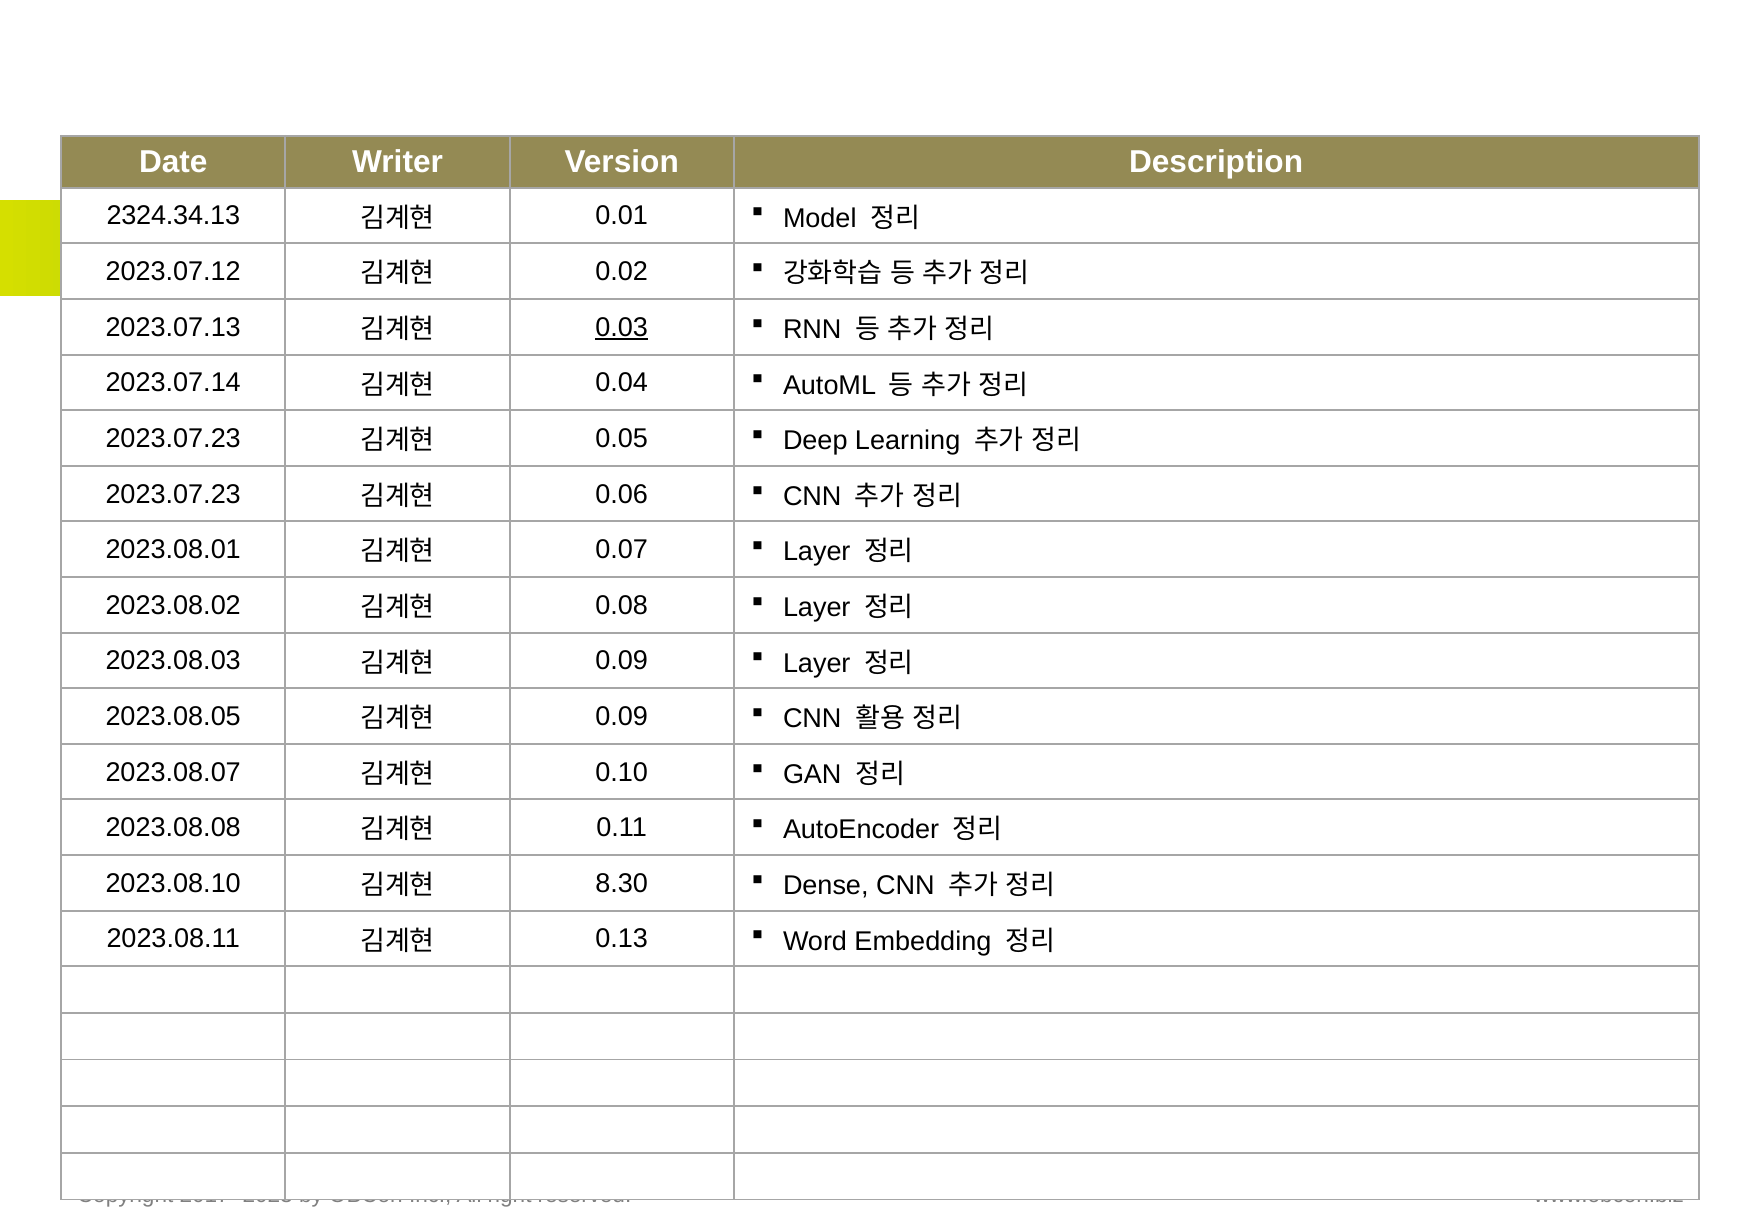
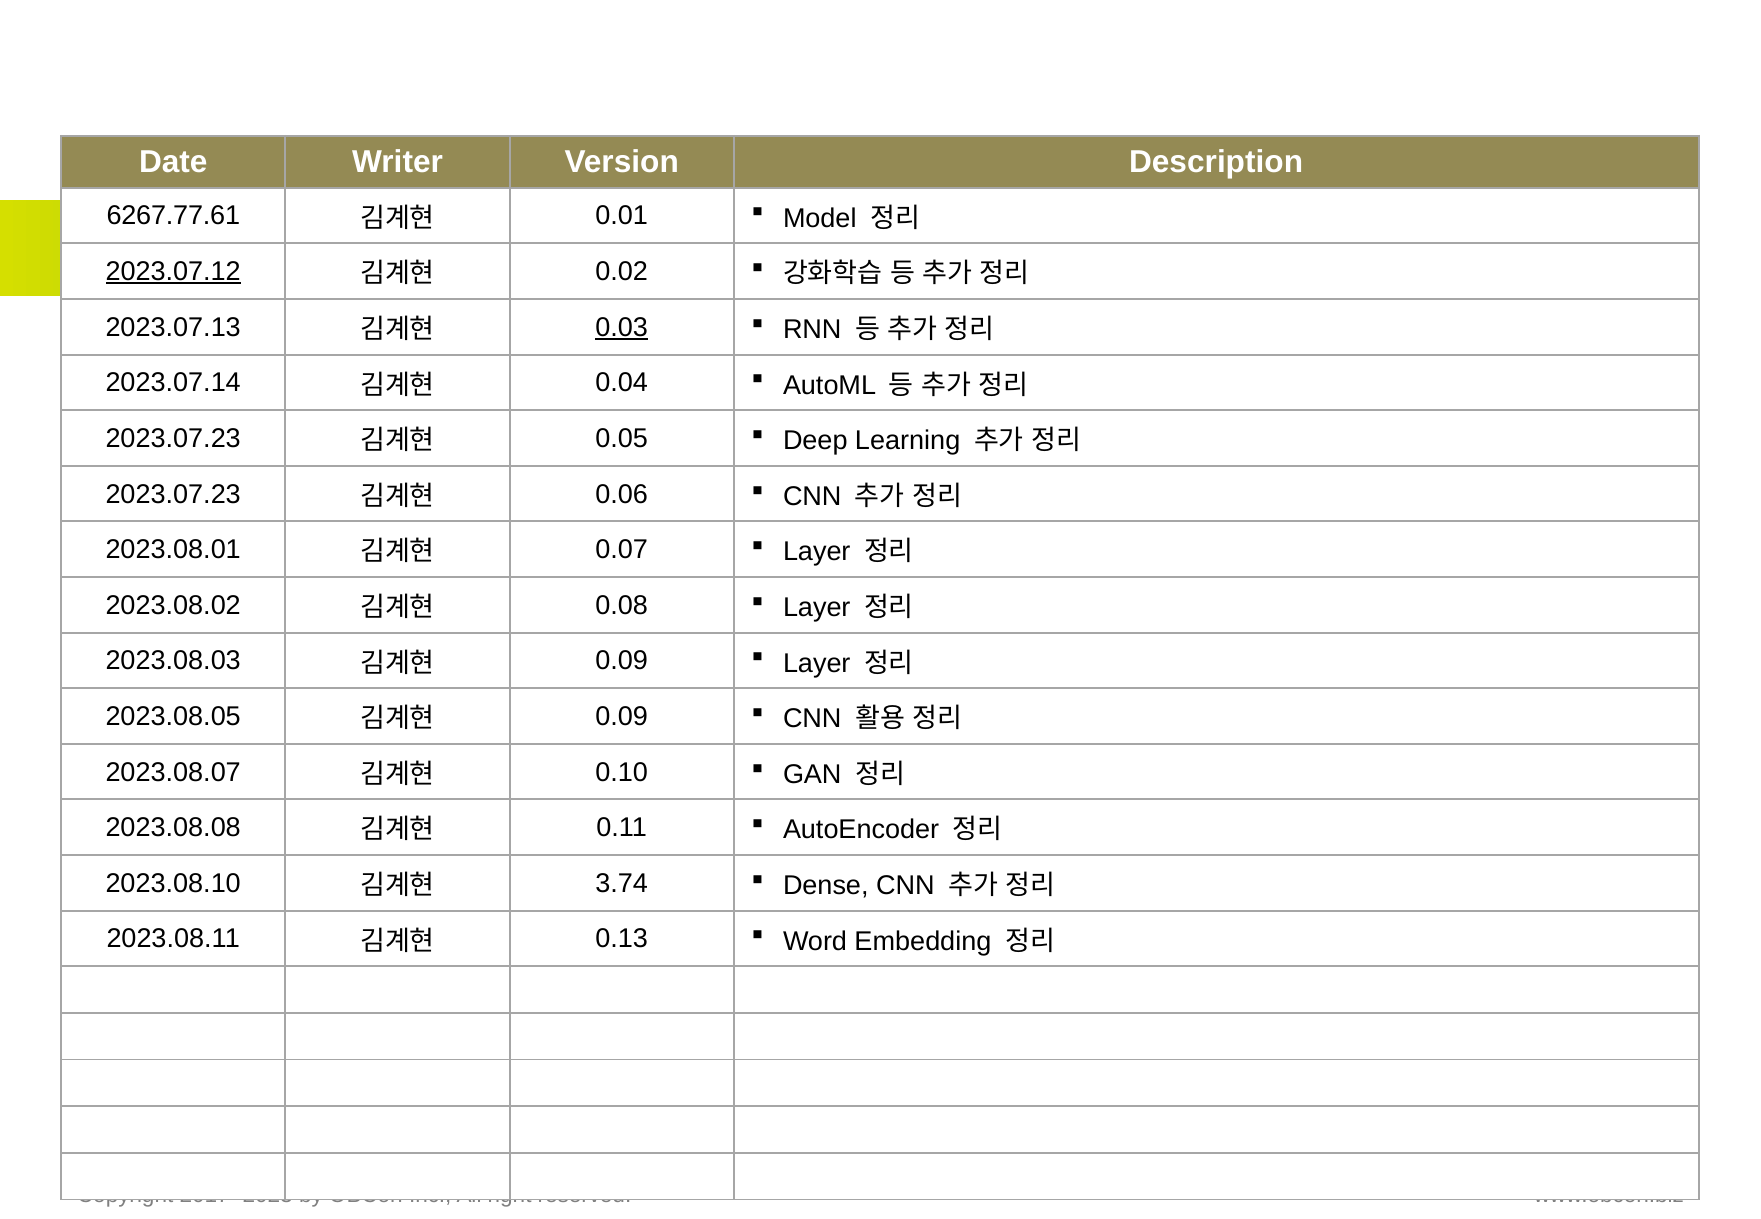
2324.34.13: 2324.34.13 -> 6267.77.61
2023.07.12 underline: none -> present
8.30: 8.30 -> 3.74
